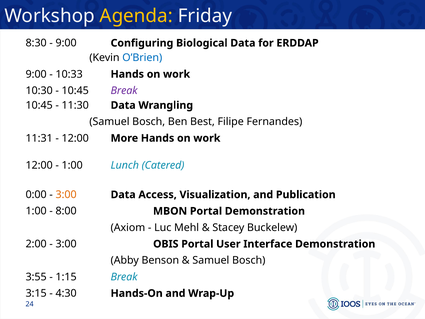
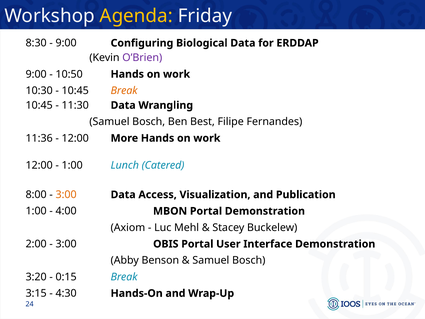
O’Brien colour: blue -> purple
10:33: 10:33 -> 10:50
Break at (124, 91) colour: purple -> orange
11:31: 11:31 -> 11:36
0:00: 0:00 -> 8:00
8:00: 8:00 -> 4:00
3:55: 3:55 -> 3:20
1:15: 1:15 -> 0:15
